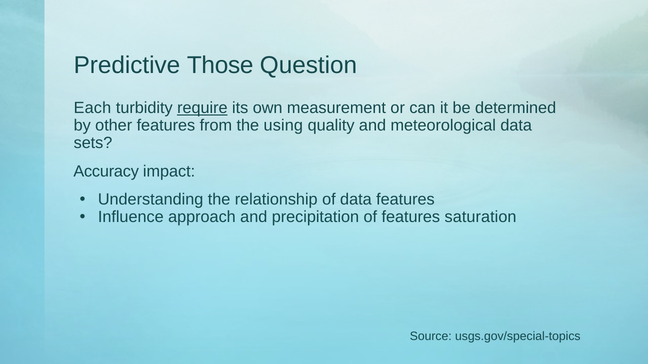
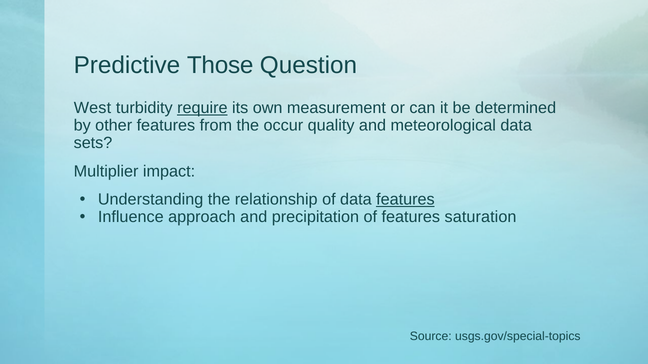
Each: Each -> West
using: using -> occur
Accuracy: Accuracy -> Multiplier
features at (405, 200) underline: none -> present
